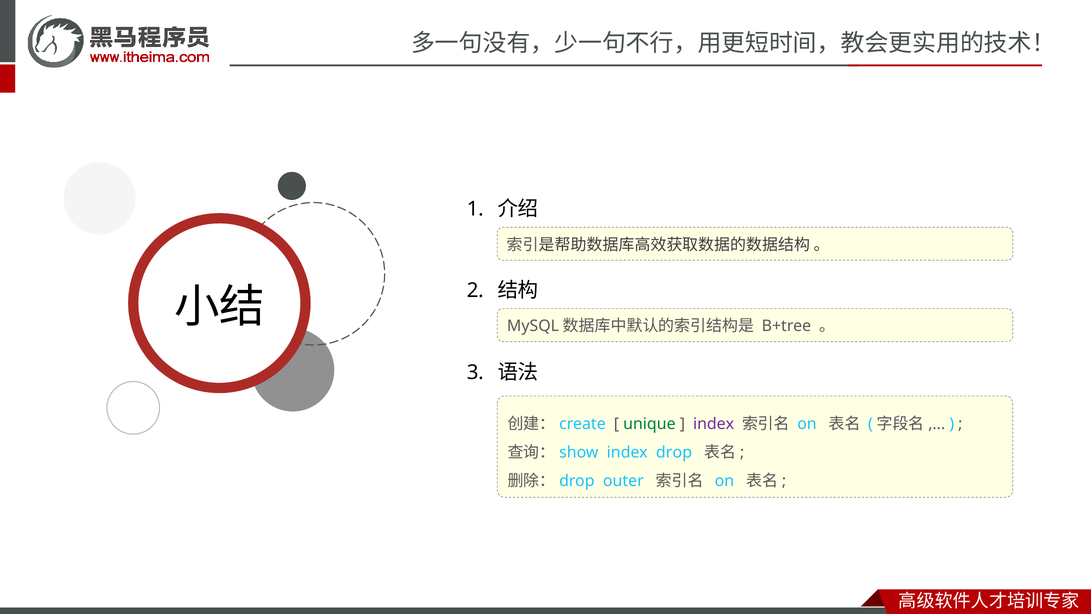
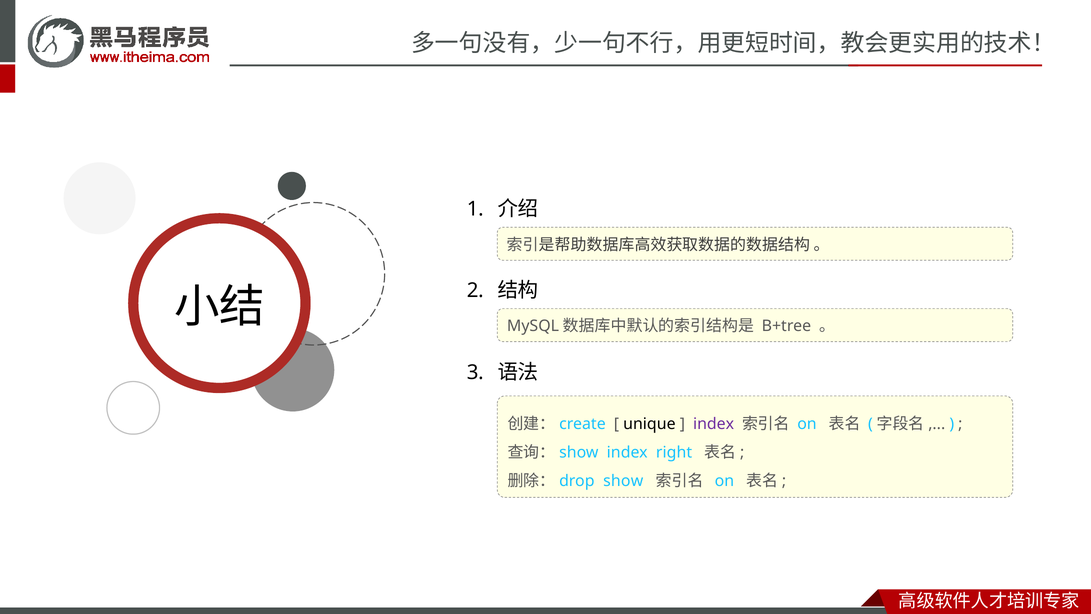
unique colour: green -> black
drop: drop -> right
outer: outer -> show
